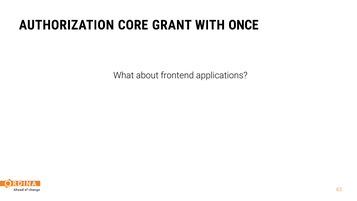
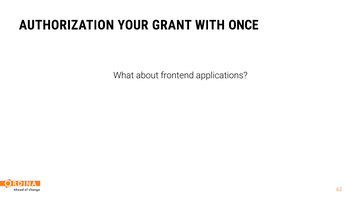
CORE: CORE -> YOUR
